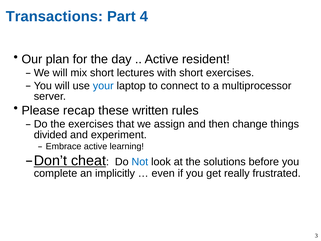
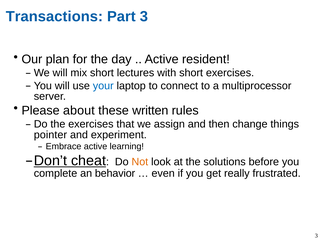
Part 4: 4 -> 3
recap: recap -> about
divided: divided -> pointer
Not colour: blue -> orange
implicitly: implicitly -> behavior
